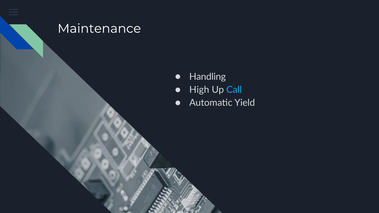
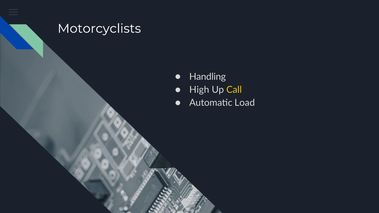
Maintenance: Maintenance -> Motorcyclists
Call colour: light blue -> yellow
Yield: Yield -> Load
